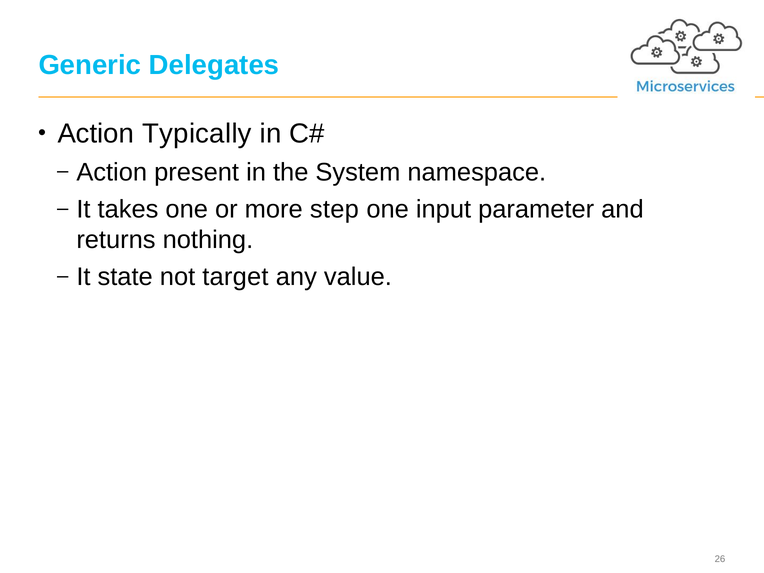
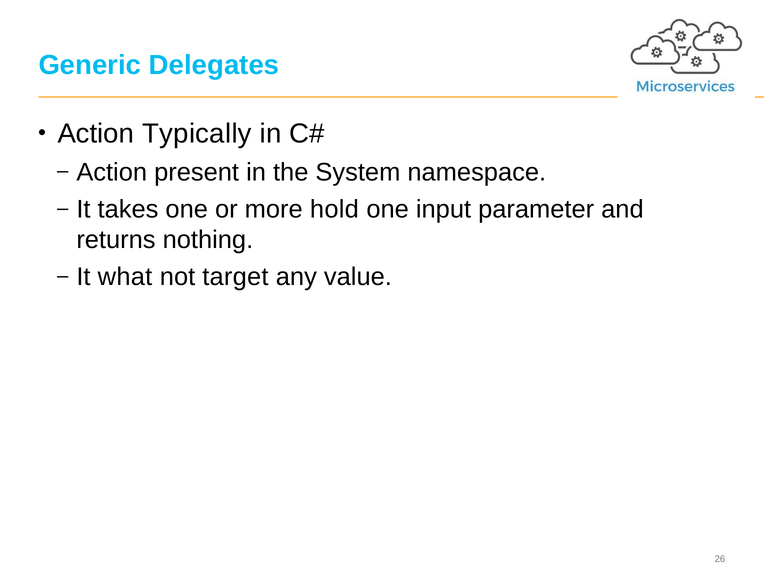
step: step -> hold
state: state -> what
